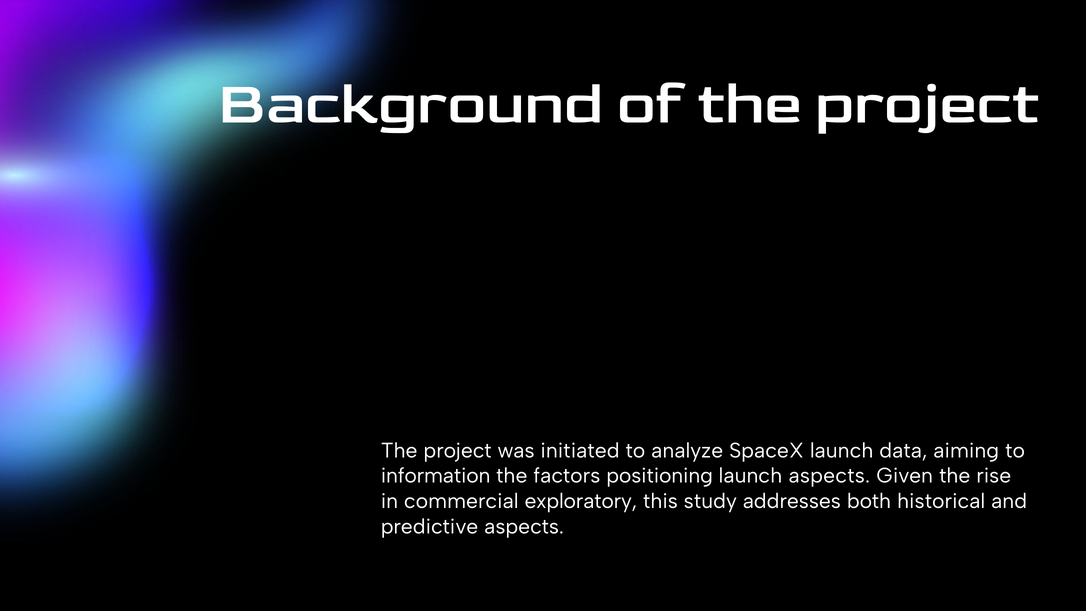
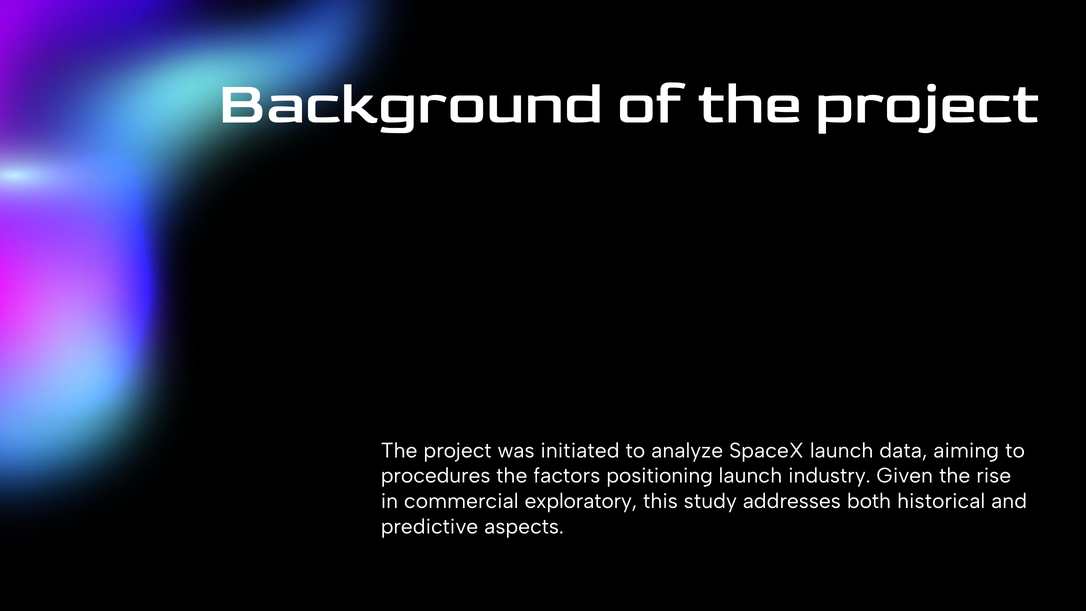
information: information -> procedures
launch aspects: aspects -> industry
